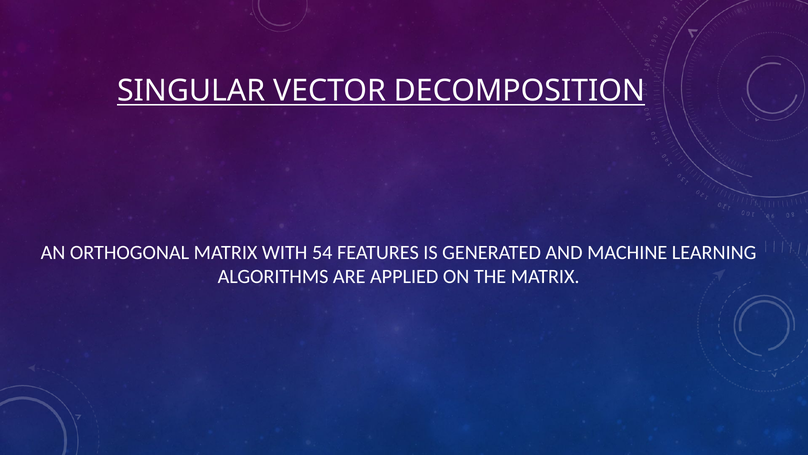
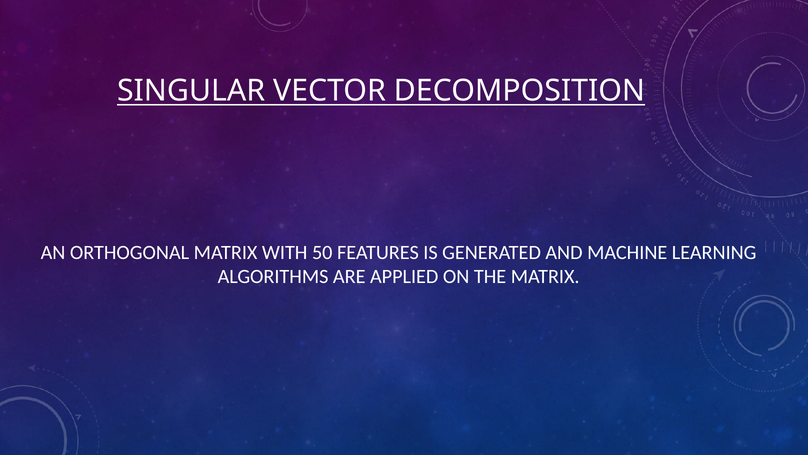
54: 54 -> 50
